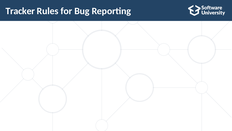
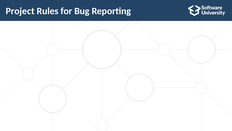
Tracker: Tracker -> Project
